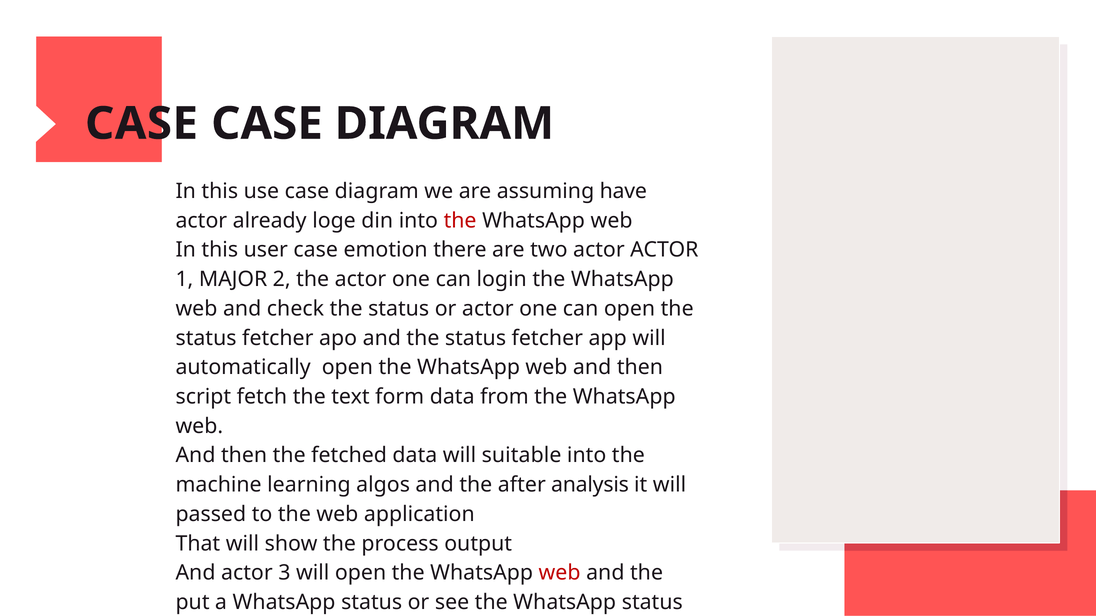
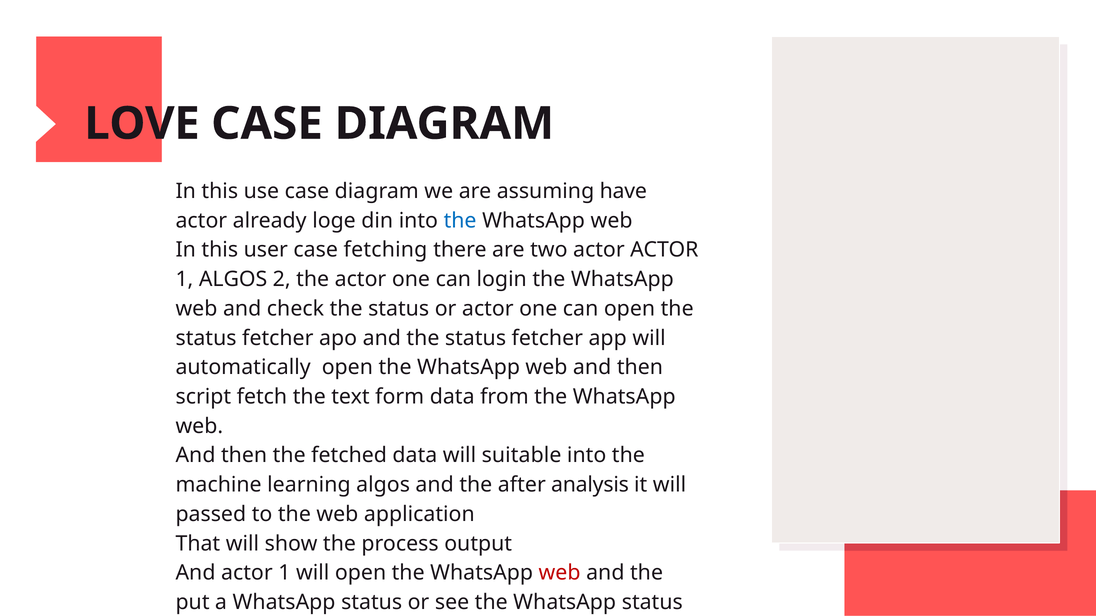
CASE at (142, 124): CASE -> LOVE
the at (460, 221) colour: red -> blue
emotion: emotion -> fetching
1 MAJOR: MAJOR -> ALGOS
And actor 3: 3 -> 1
